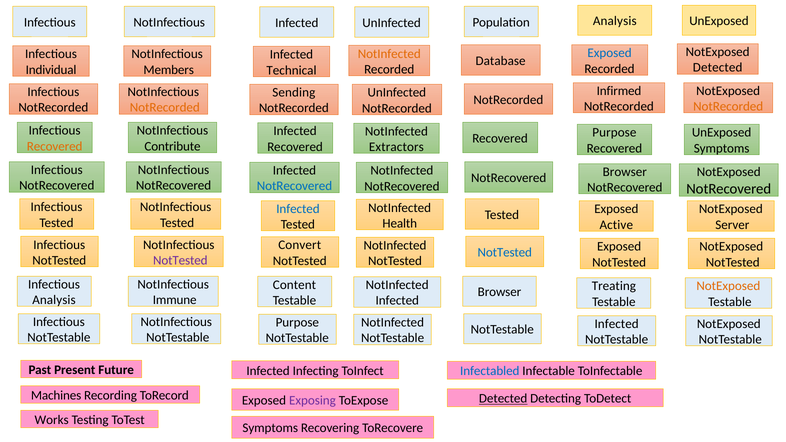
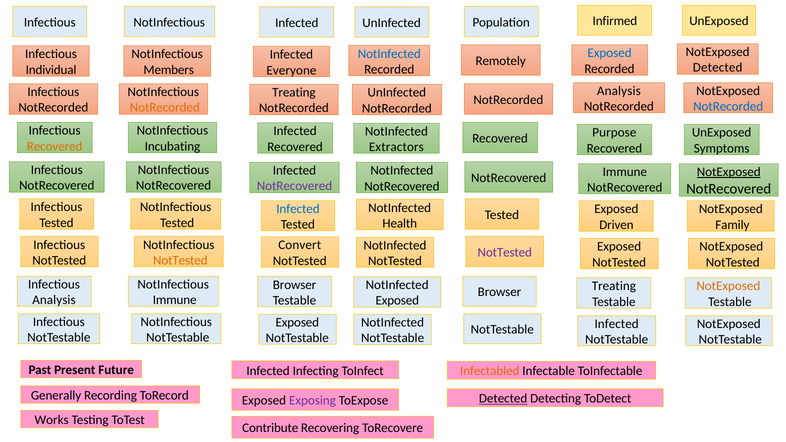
Population Analysis: Analysis -> Infirmed
NotInfected at (389, 54) colour: orange -> blue
Database: Database -> Remotely
Technical: Technical -> Everyone
Infirmed at (619, 91): Infirmed -> Analysis
Sending at (294, 92): Sending -> Treating
NotRecorded at (728, 107) colour: orange -> blue
Contribute: Contribute -> Incubating
Browser at (625, 172): Browser -> Immune
NotExposed at (729, 172) underline: none -> present
NotRecovered at (295, 186) colour: blue -> purple
Active: Active -> Driven
Server: Server -> Family
NotTested at (505, 253) colour: blue -> purple
NotTested at (180, 260) colour: purple -> orange
Content at (294, 285): Content -> Browser
Infected at (397, 301): Infected -> Exposed
Purpose at (297, 322): Purpose -> Exposed
Infectabled colour: blue -> orange
Machines: Machines -> Generally
Symptoms at (270, 428): Symptoms -> Contribute
